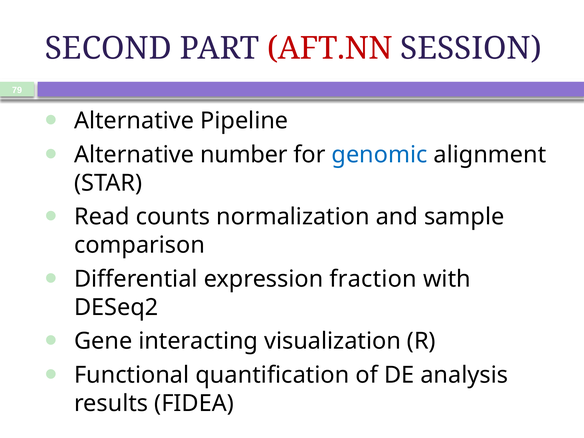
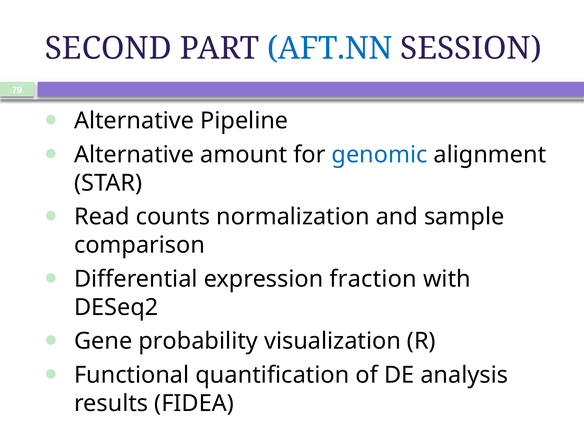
AFT.NN colour: red -> blue
number: number -> amount
interacting: interacting -> probability
